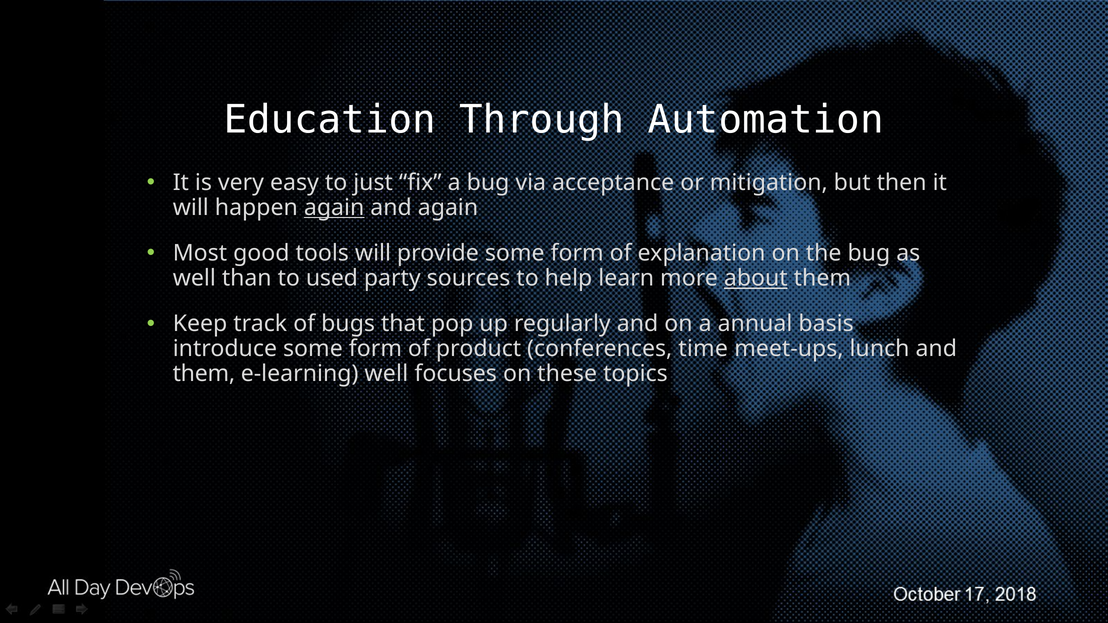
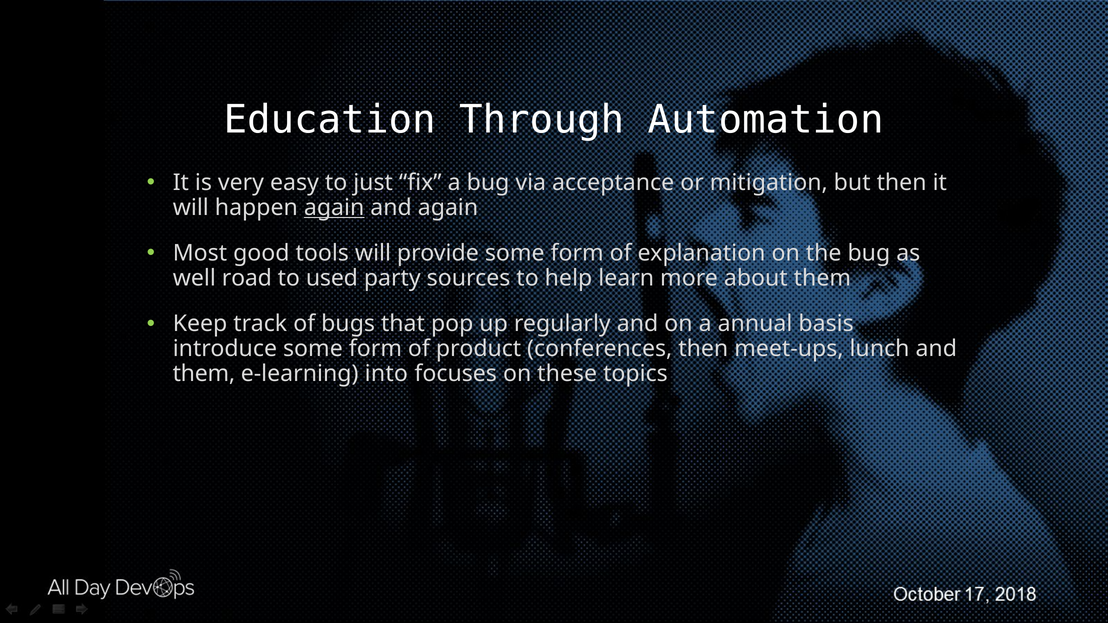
than: than -> road
about underline: present -> none
conferences time: time -> then
e-learning well: well -> into
